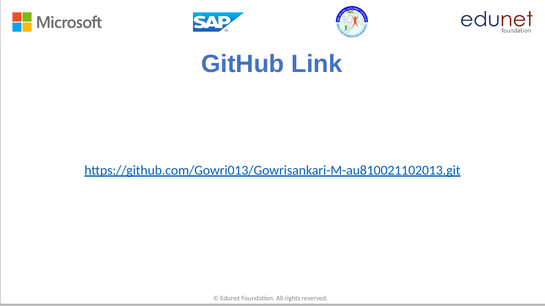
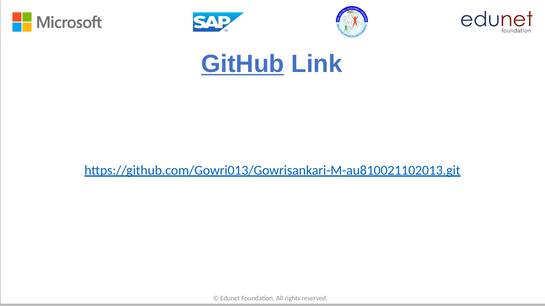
GitHub underline: none -> present
